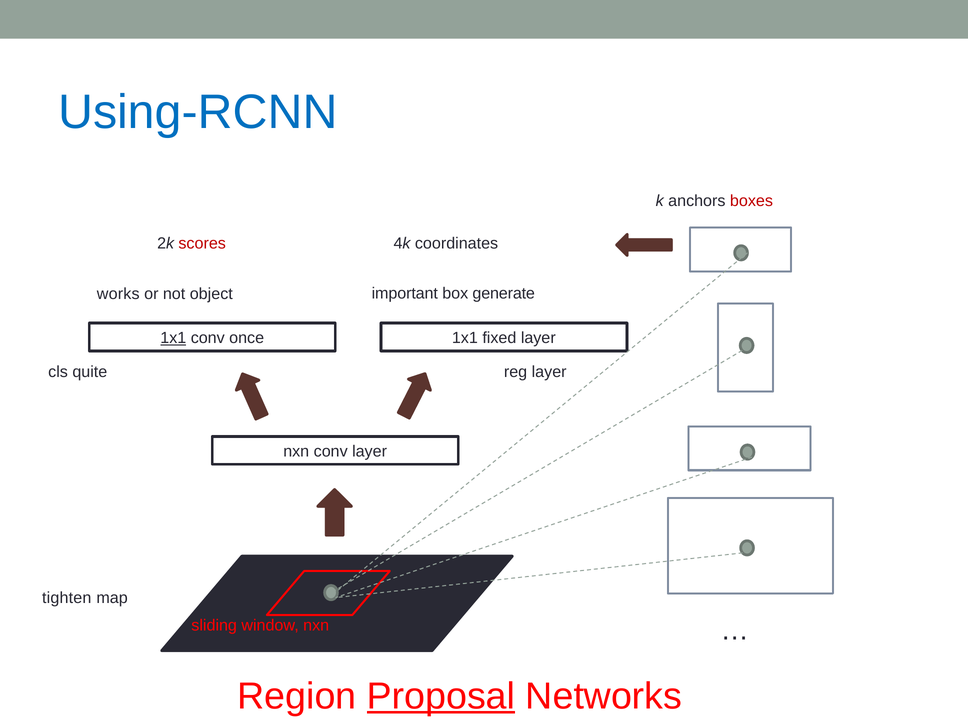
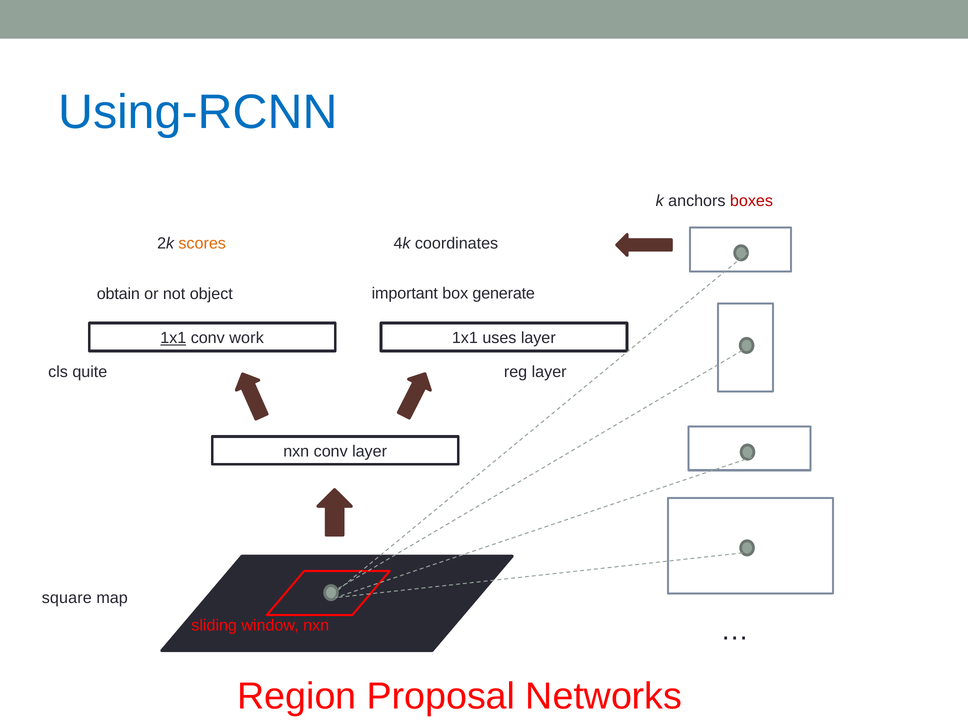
scores colour: red -> orange
works: works -> obtain
once: once -> work
fixed: fixed -> uses
tighten: tighten -> square
Proposal underline: present -> none
